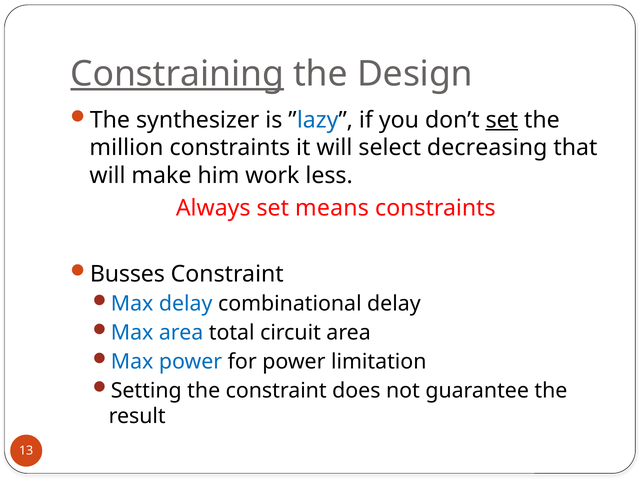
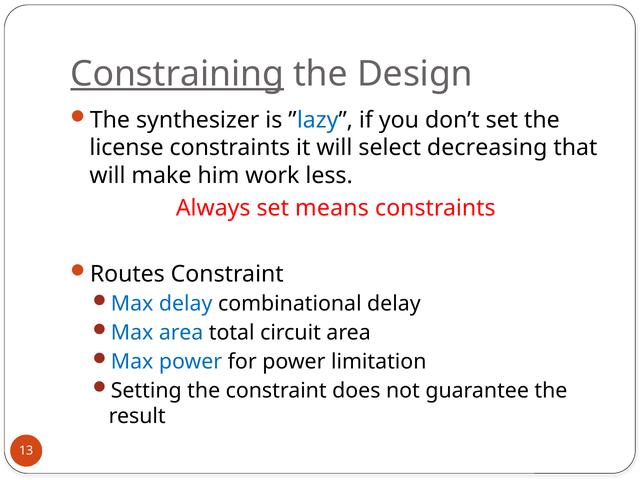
set at (502, 120) underline: present -> none
million: million -> license
Busses: Busses -> Routes
